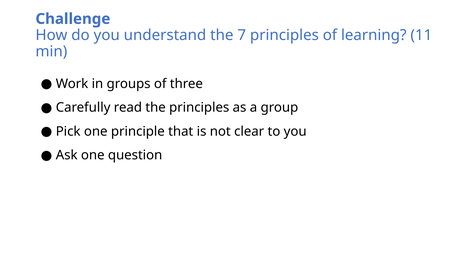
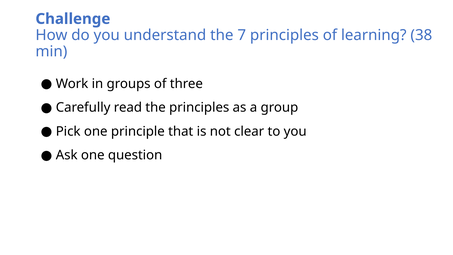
11: 11 -> 38
